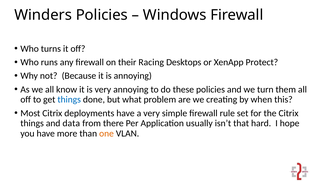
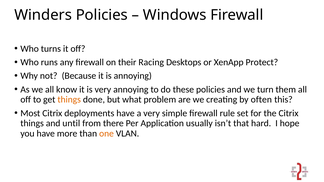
things at (69, 100) colour: blue -> orange
when: when -> often
data: data -> until
